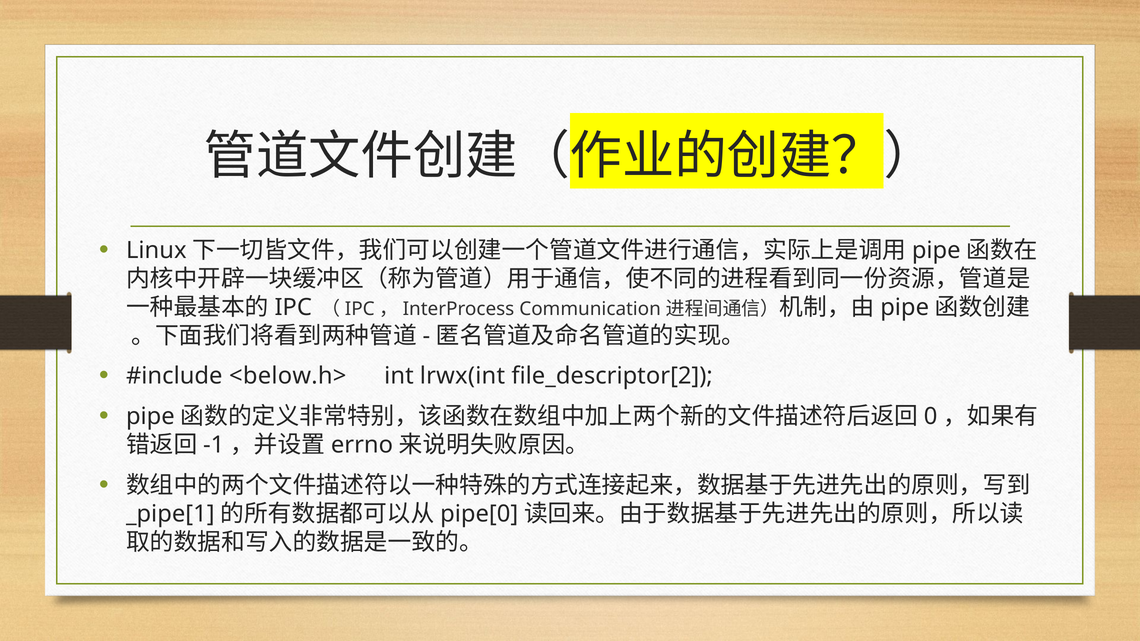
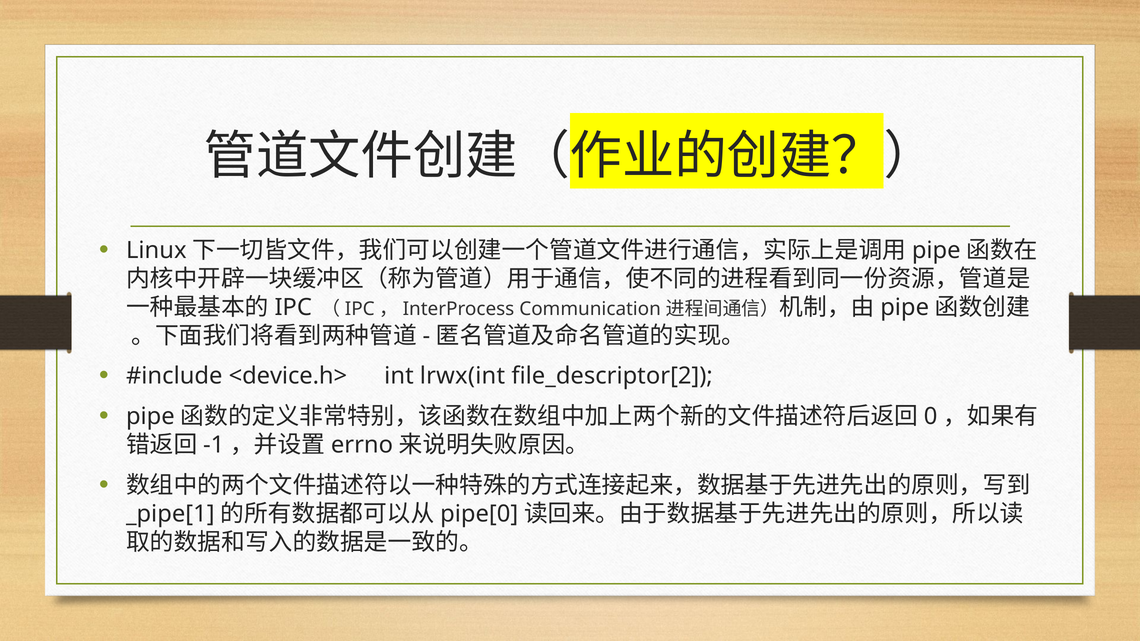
<below.h>: <below.h> -> <device.h>
